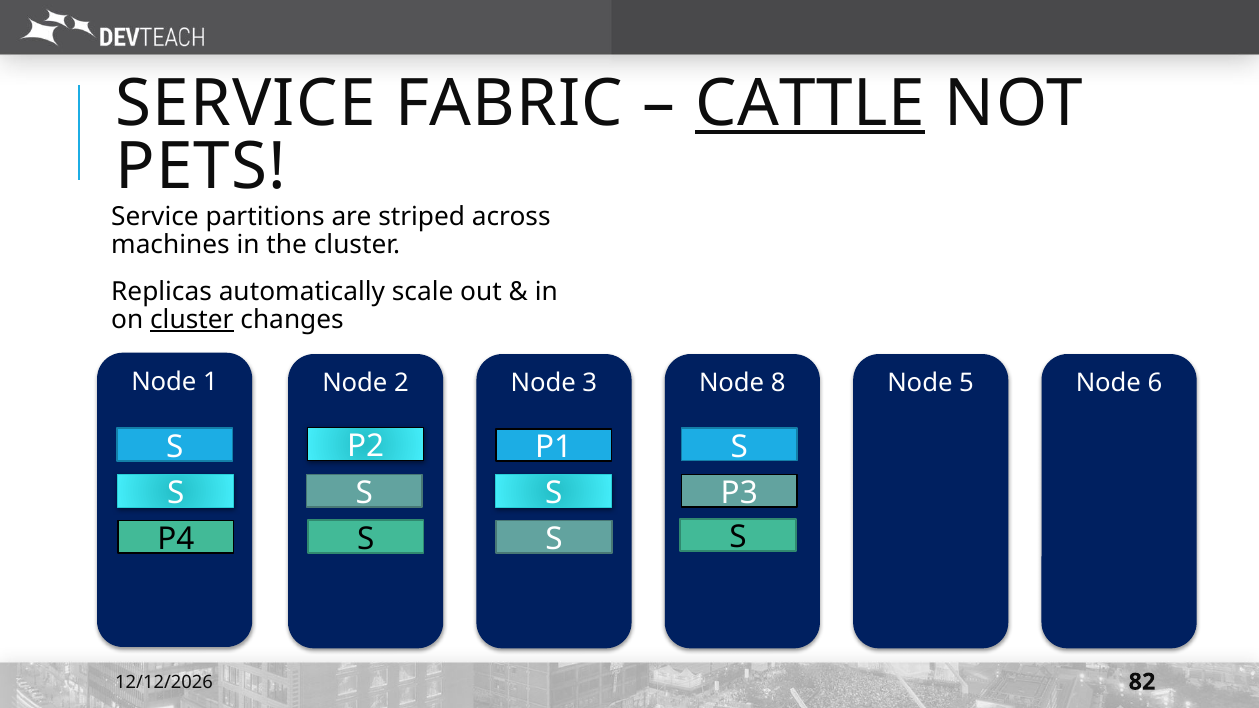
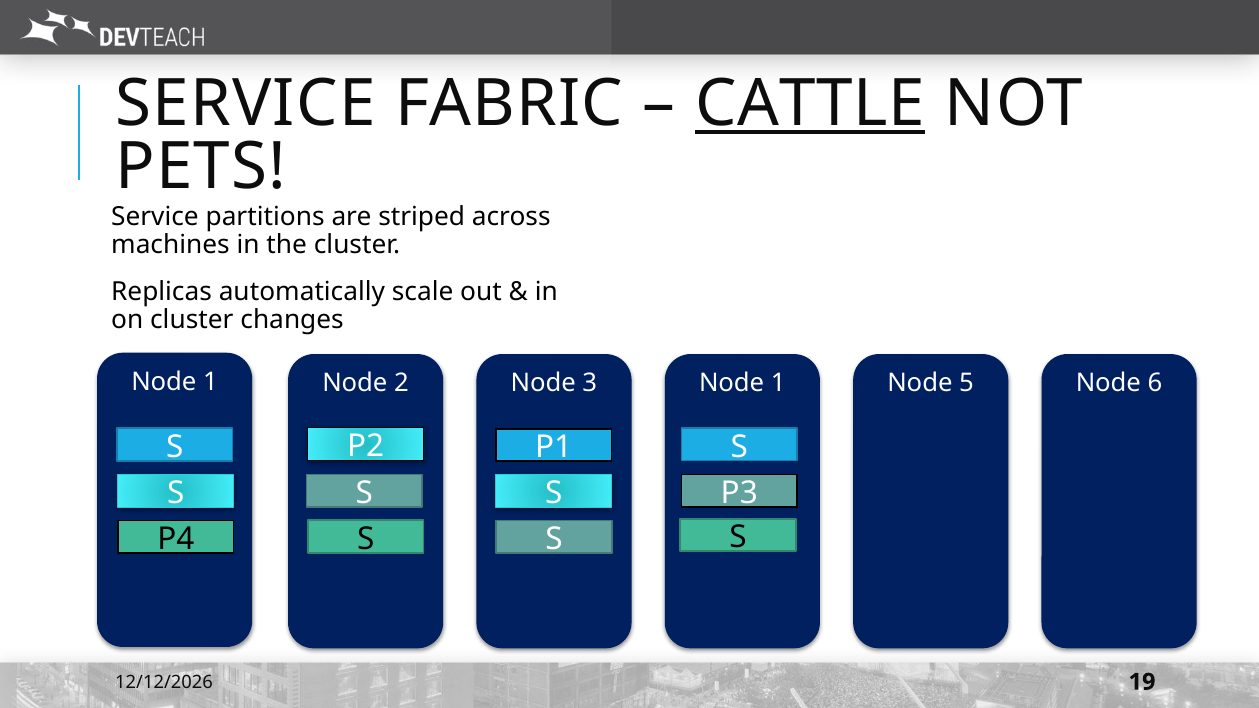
cluster at (192, 320) underline: present -> none
8 at (778, 384): 8 -> 1
82: 82 -> 19
